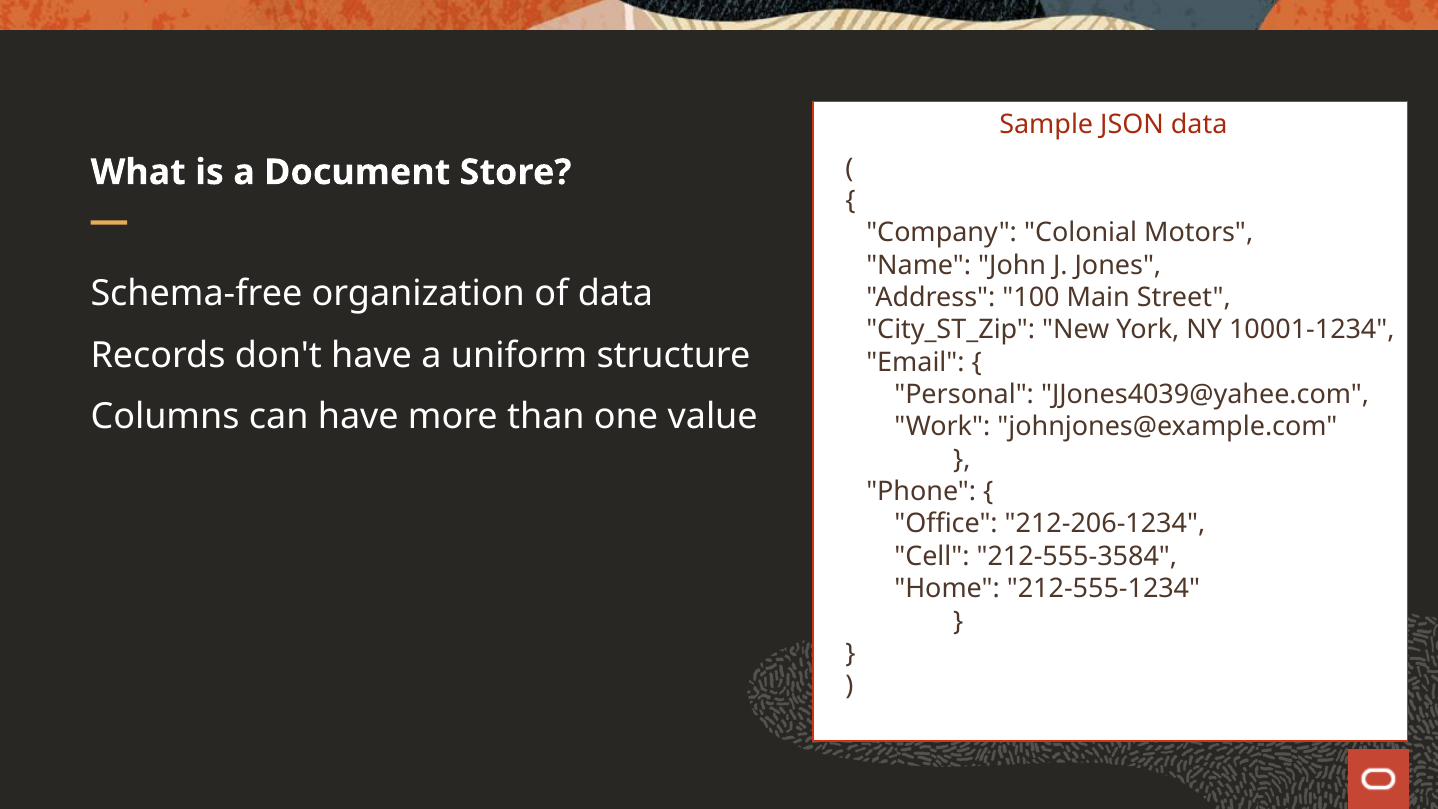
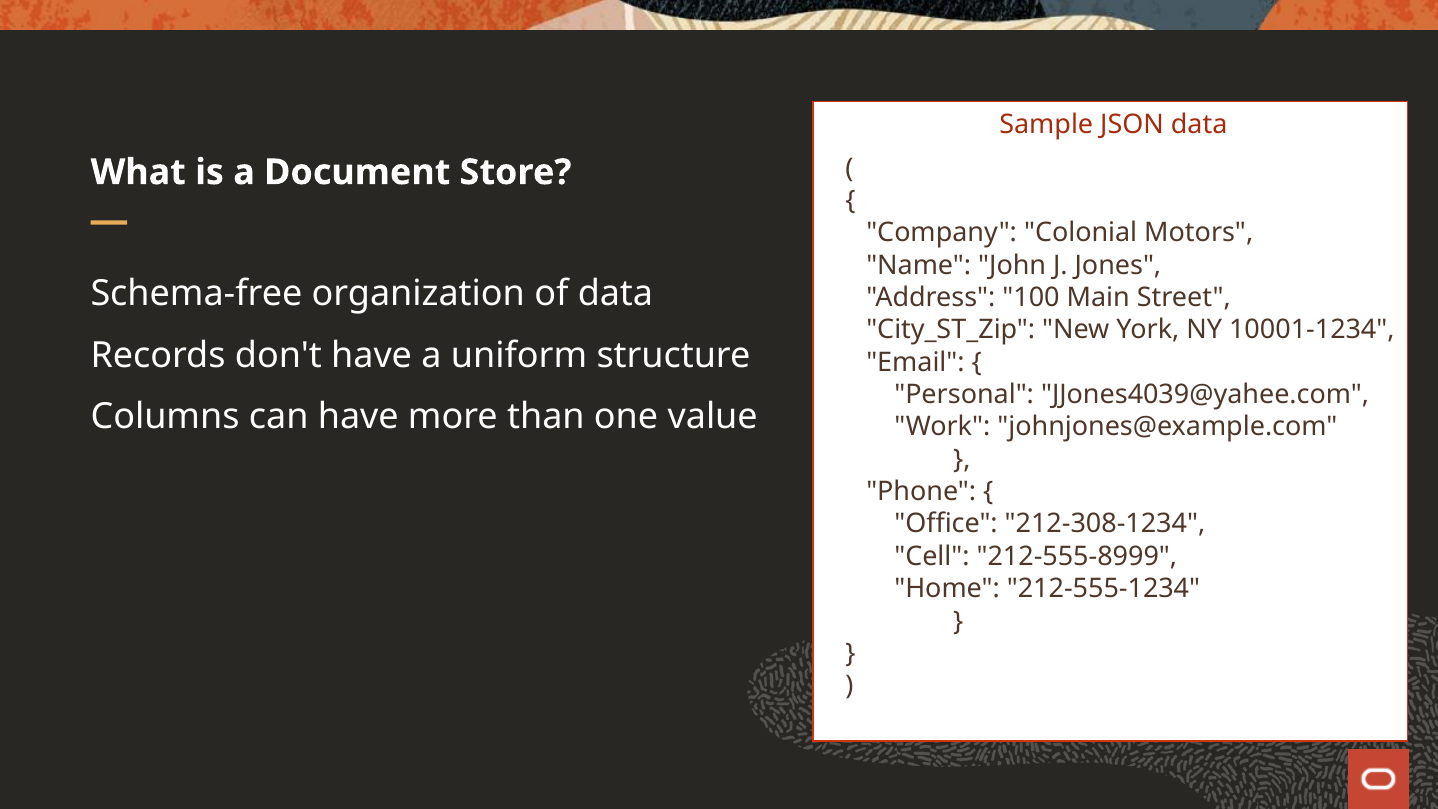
212-206-1234: 212-206-1234 -> 212-308-1234
212-555-3584: 212-555-3584 -> 212-555-8999
